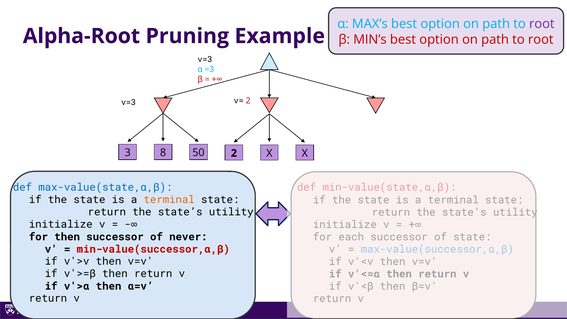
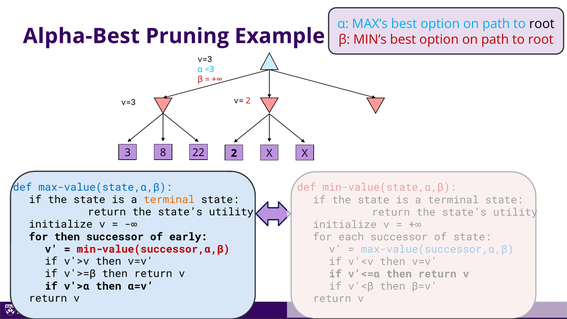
root at (542, 24) colour: purple -> black
Alpha-Root: Alpha-Root -> Alpha-Best
50: 50 -> 22
never: never -> early
